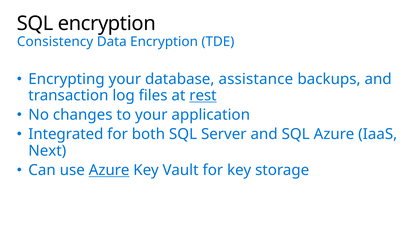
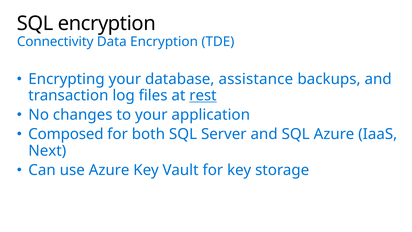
Consistency: Consistency -> Connectivity
Integrated: Integrated -> Composed
Azure at (109, 170) underline: present -> none
